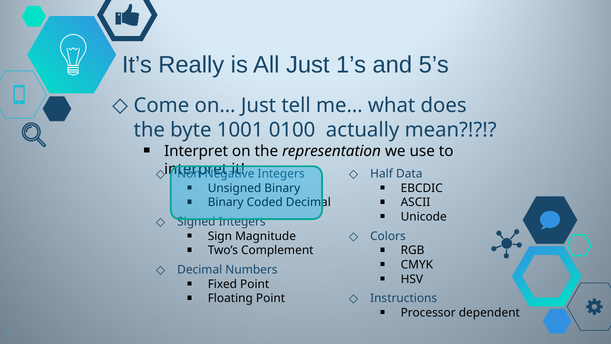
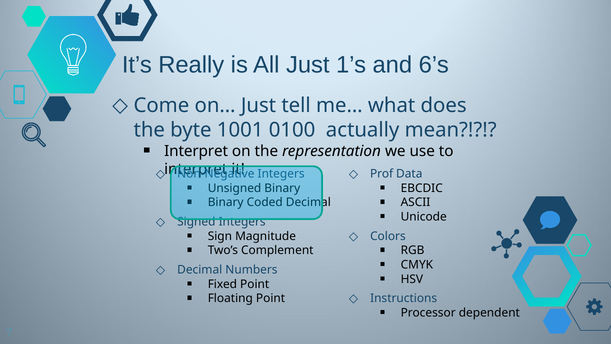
5’s: 5’s -> 6’s
Half: Half -> Prof
